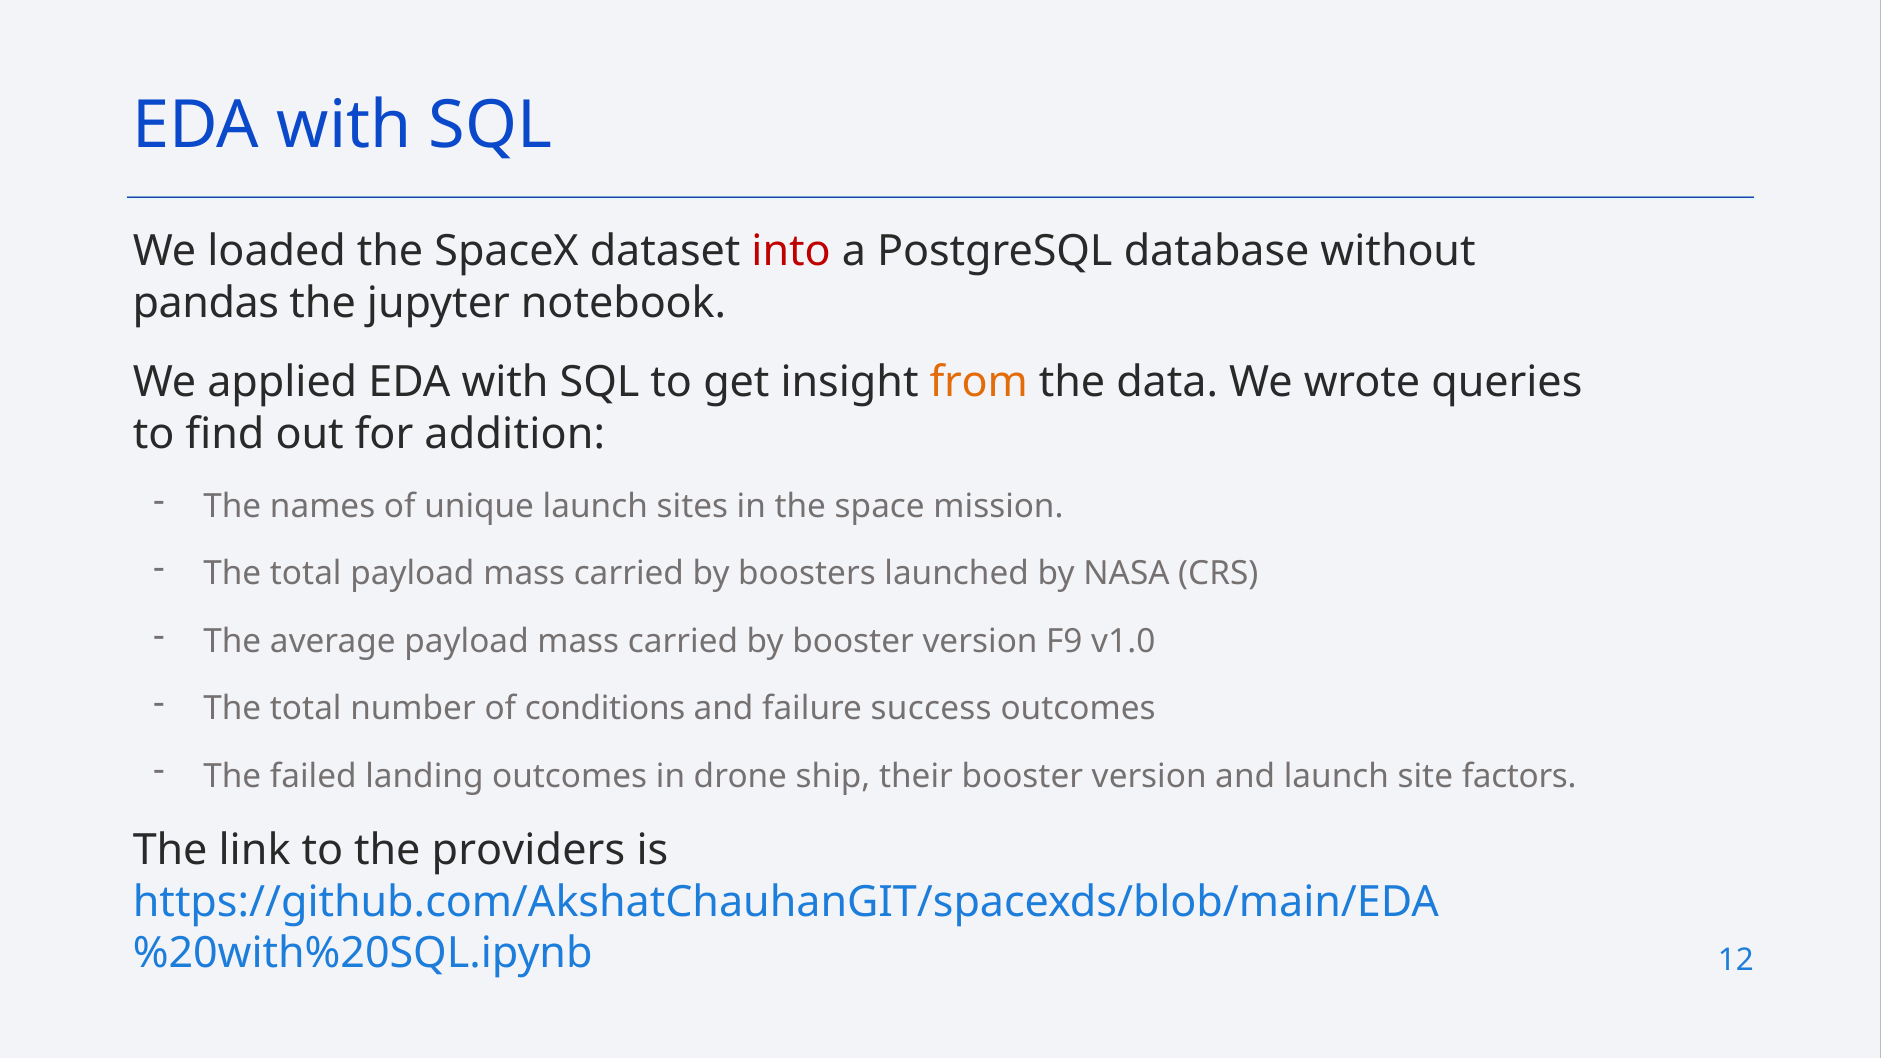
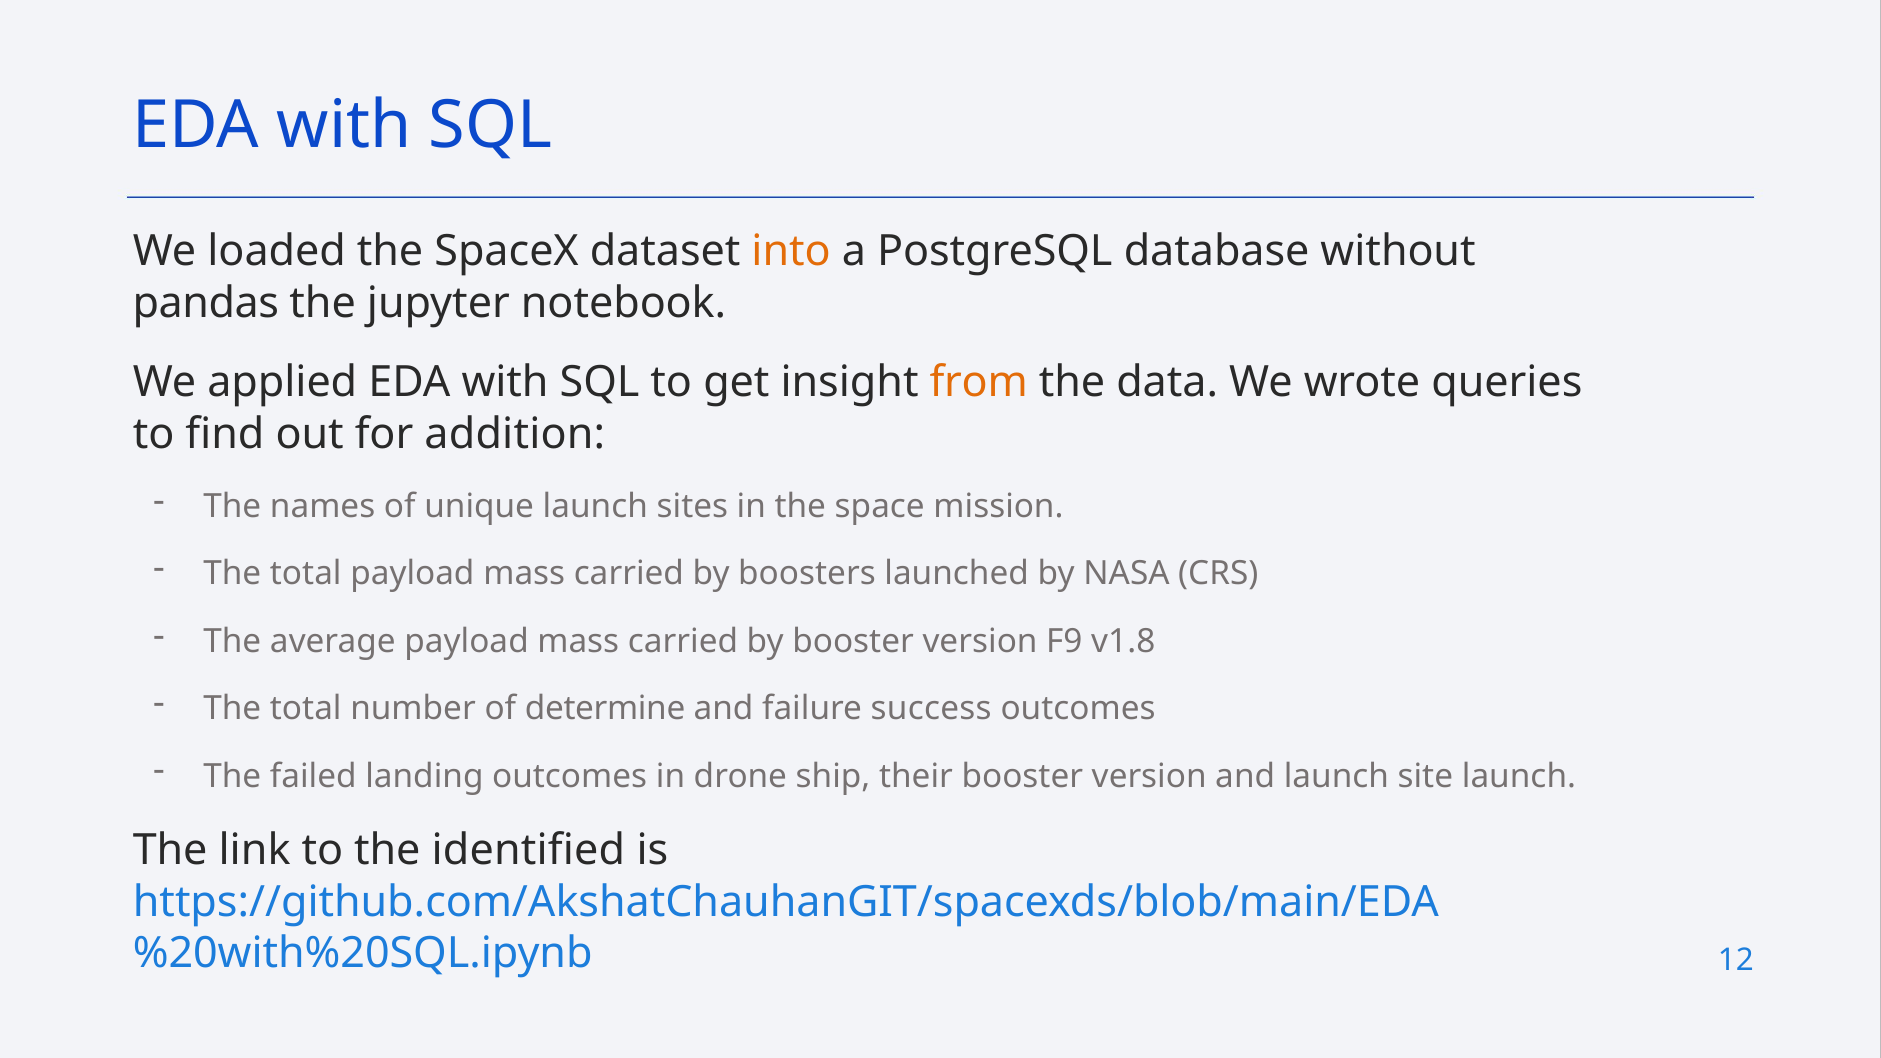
into colour: red -> orange
v1.0: v1.0 -> v1.8
conditions: conditions -> determine
site factors: factors -> launch
providers: providers -> identified
